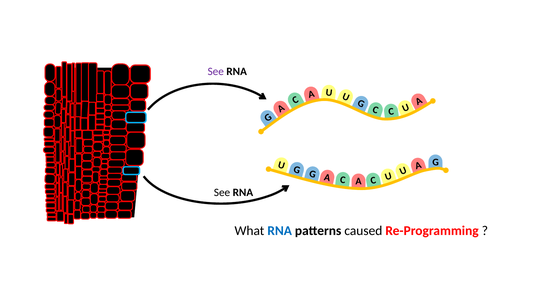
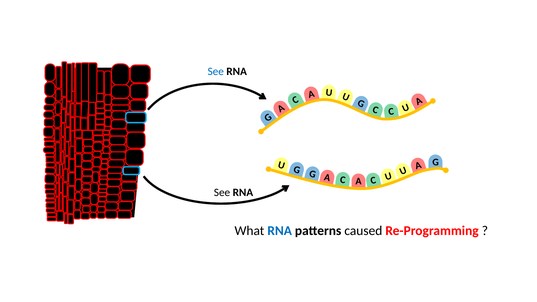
See at (216, 71) colour: purple -> blue
